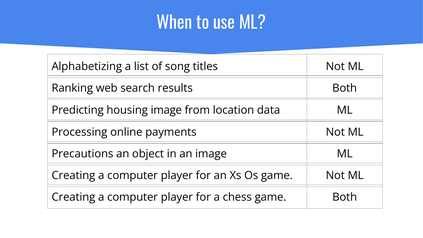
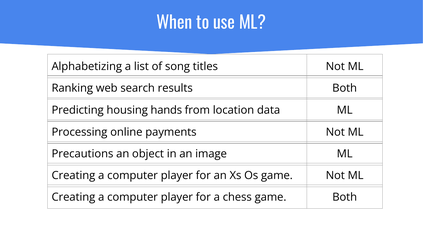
housing image: image -> hands
